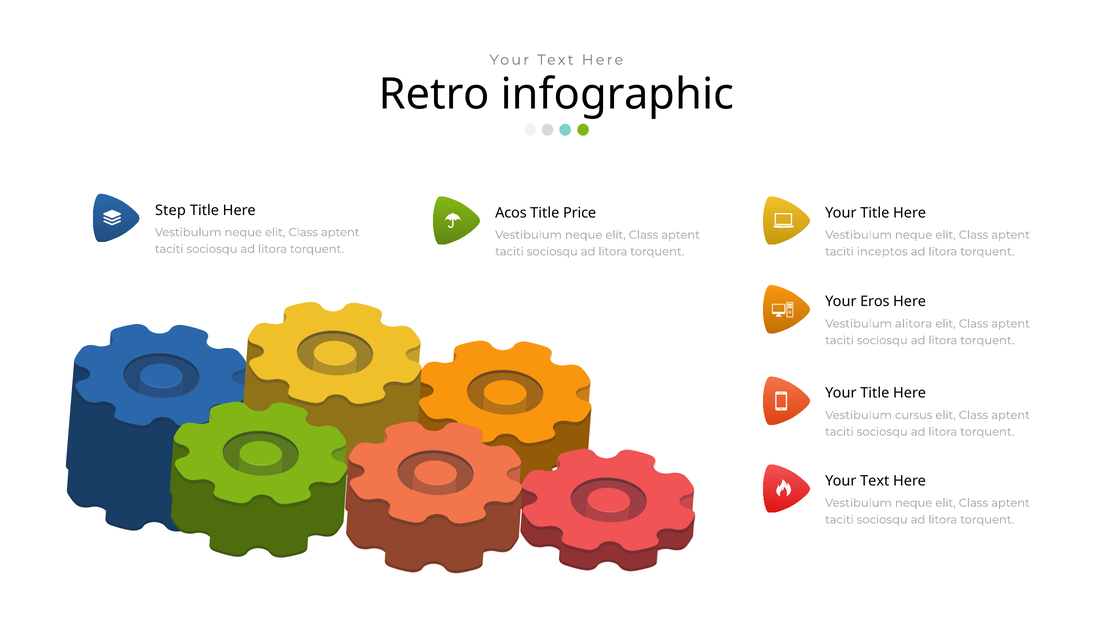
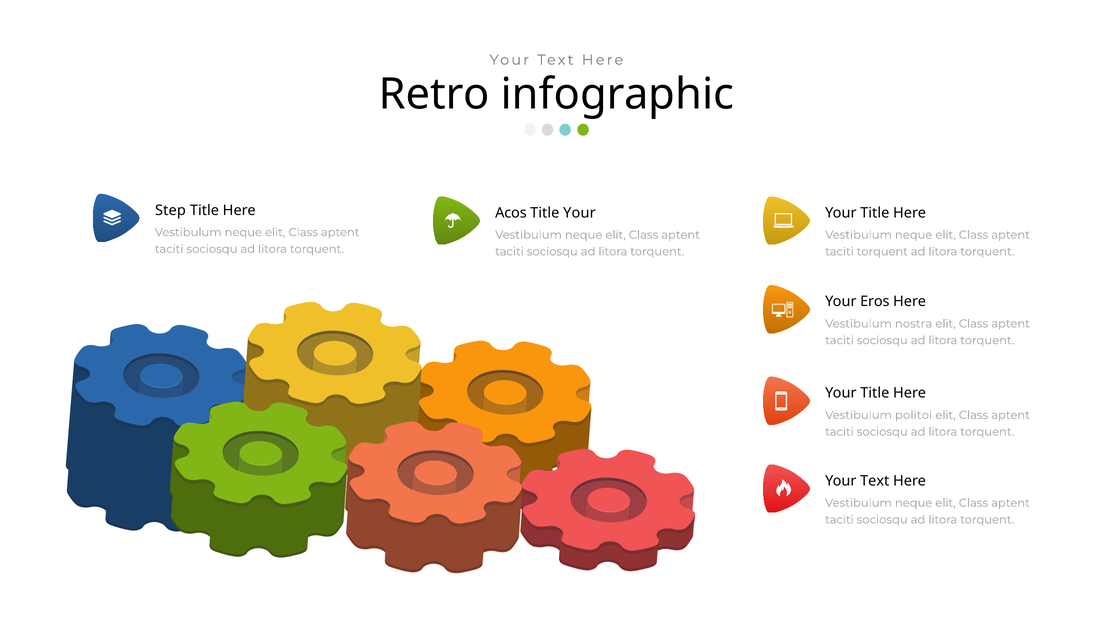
Title Price: Price -> Your
taciti inceptos: inceptos -> torquent
alitora: alitora -> nostra
cursus: cursus -> politoi
